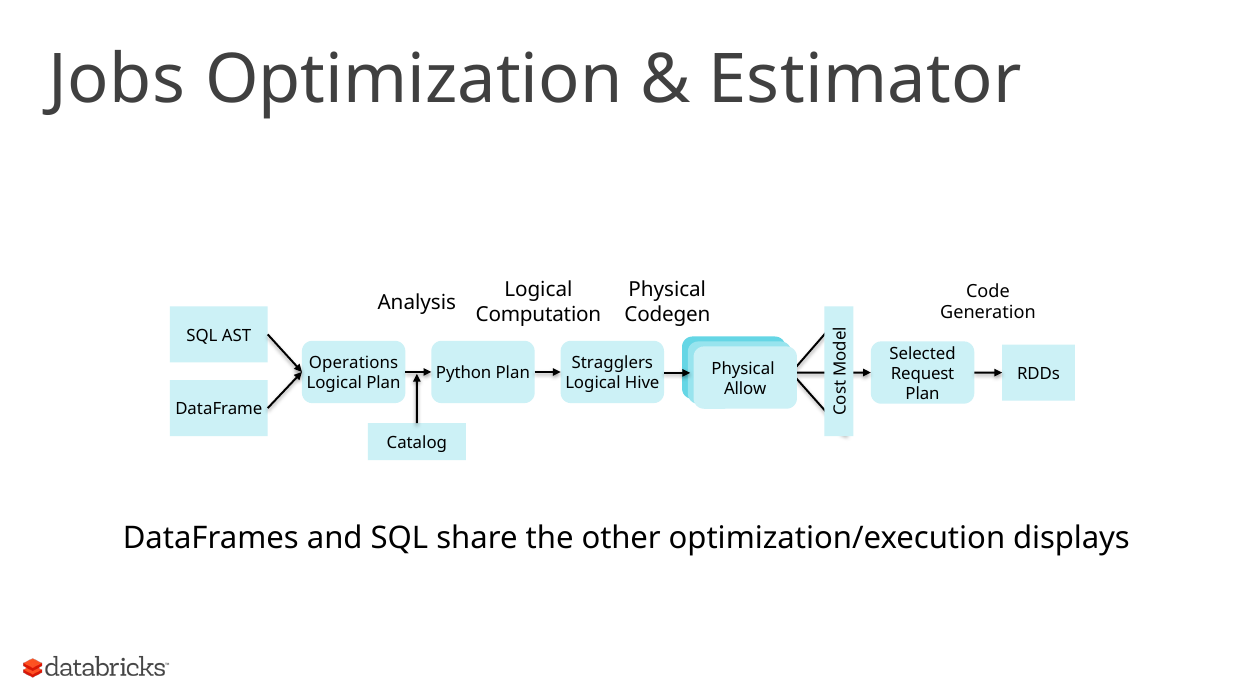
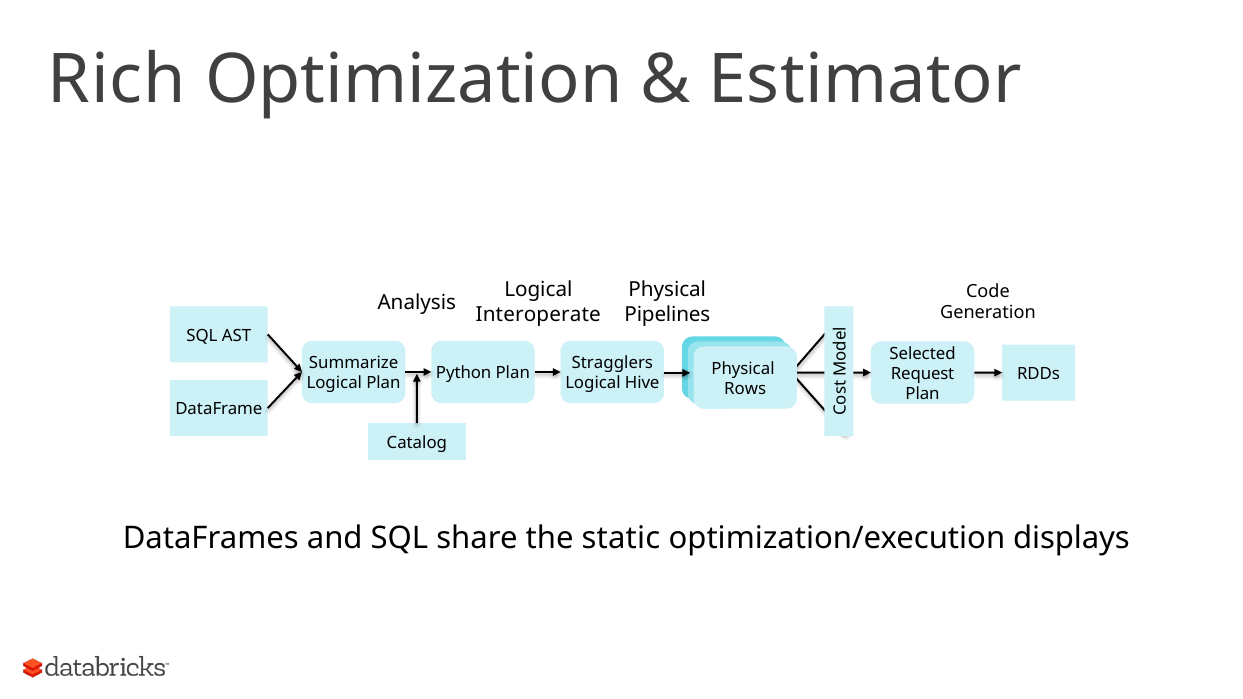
Jobs: Jobs -> Rich
Computation: Computation -> Interoperate
Codegen: Codegen -> Pipelines
Operations: Operations -> Summarize
Allow: Allow -> Rows
other: other -> static
